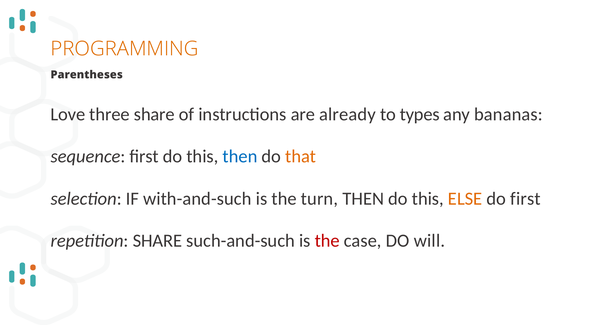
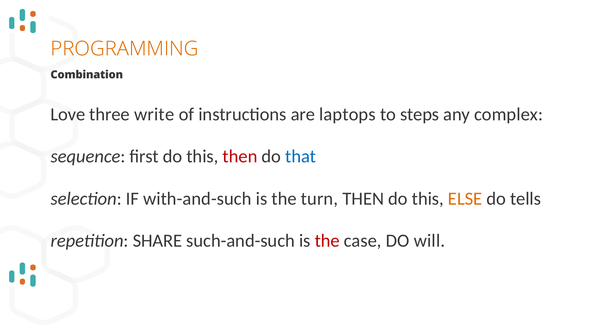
Parentheses: Parentheses -> Combination
three share: share -> write
already: already -> laptops
types: types -> steps
bananas: bananas -> complex
then at (240, 157) colour: blue -> red
that colour: orange -> blue
do first: first -> tells
